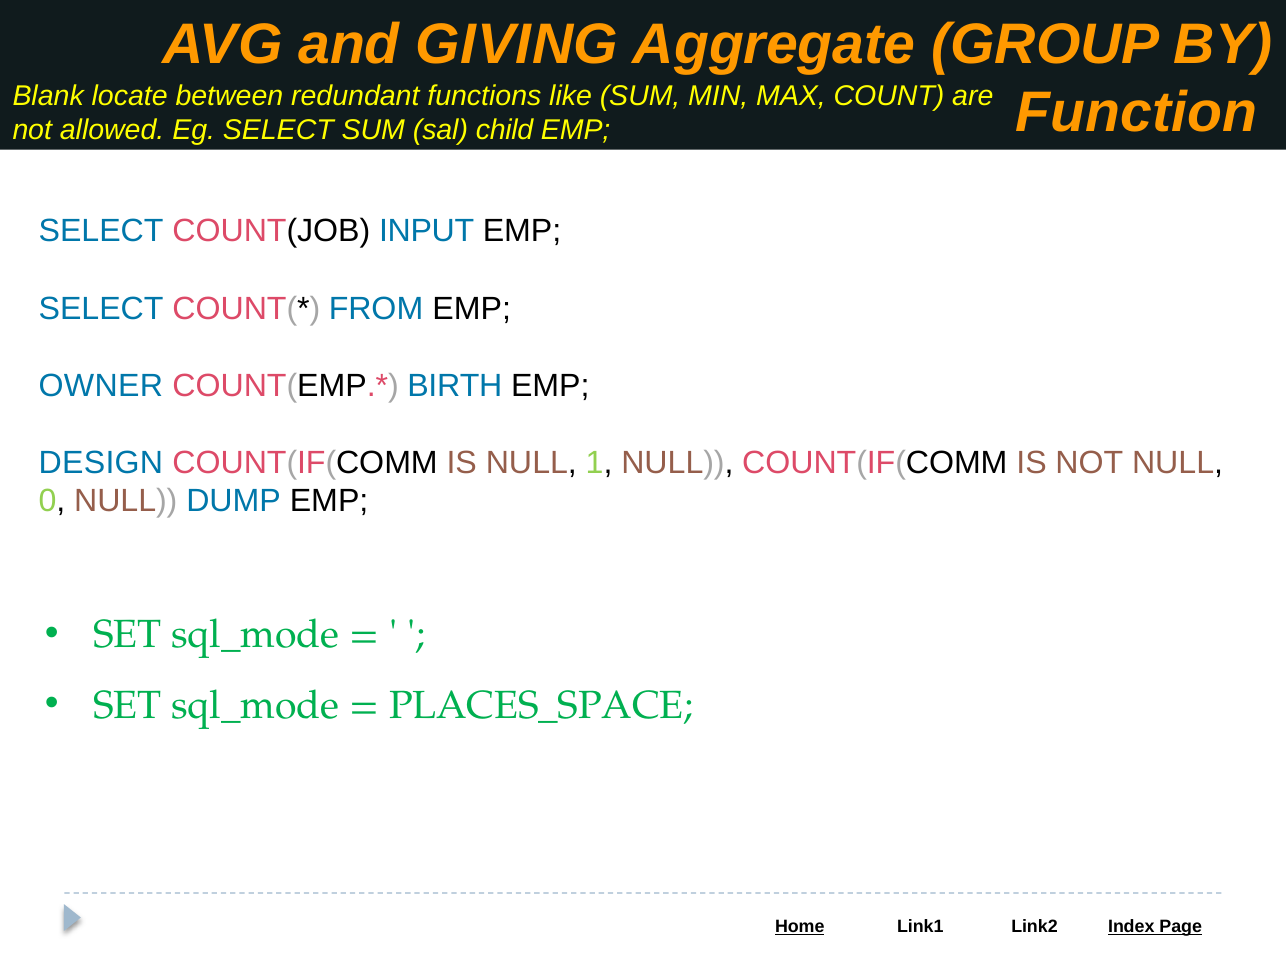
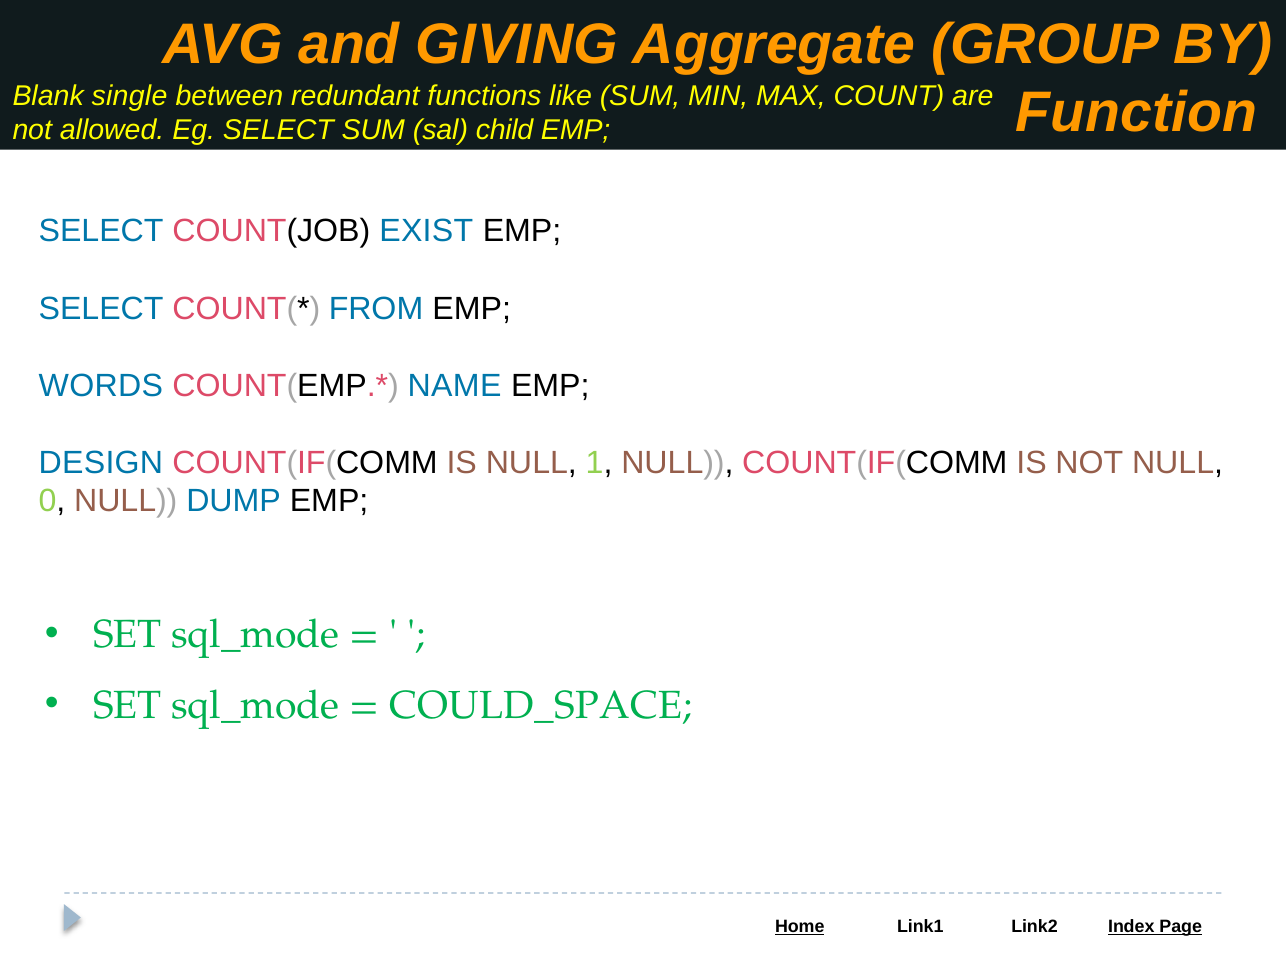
locate: locate -> single
INPUT: INPUT -> EXIST
OWNER: OWNER -> WORDS
BIRTH: BIRTH -> NAME
PLACES_SPACE: PLACES_SPACE -> COULD_SPACE
